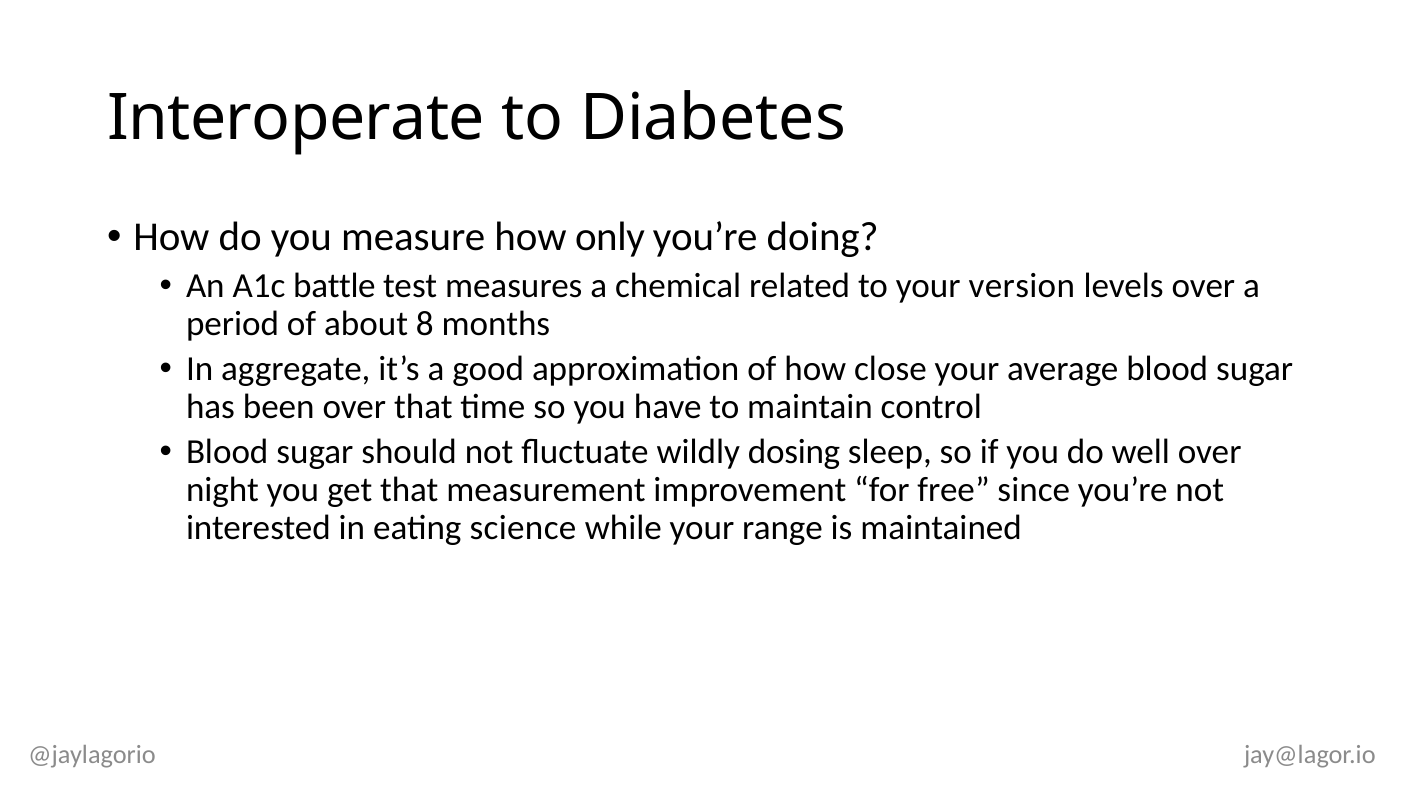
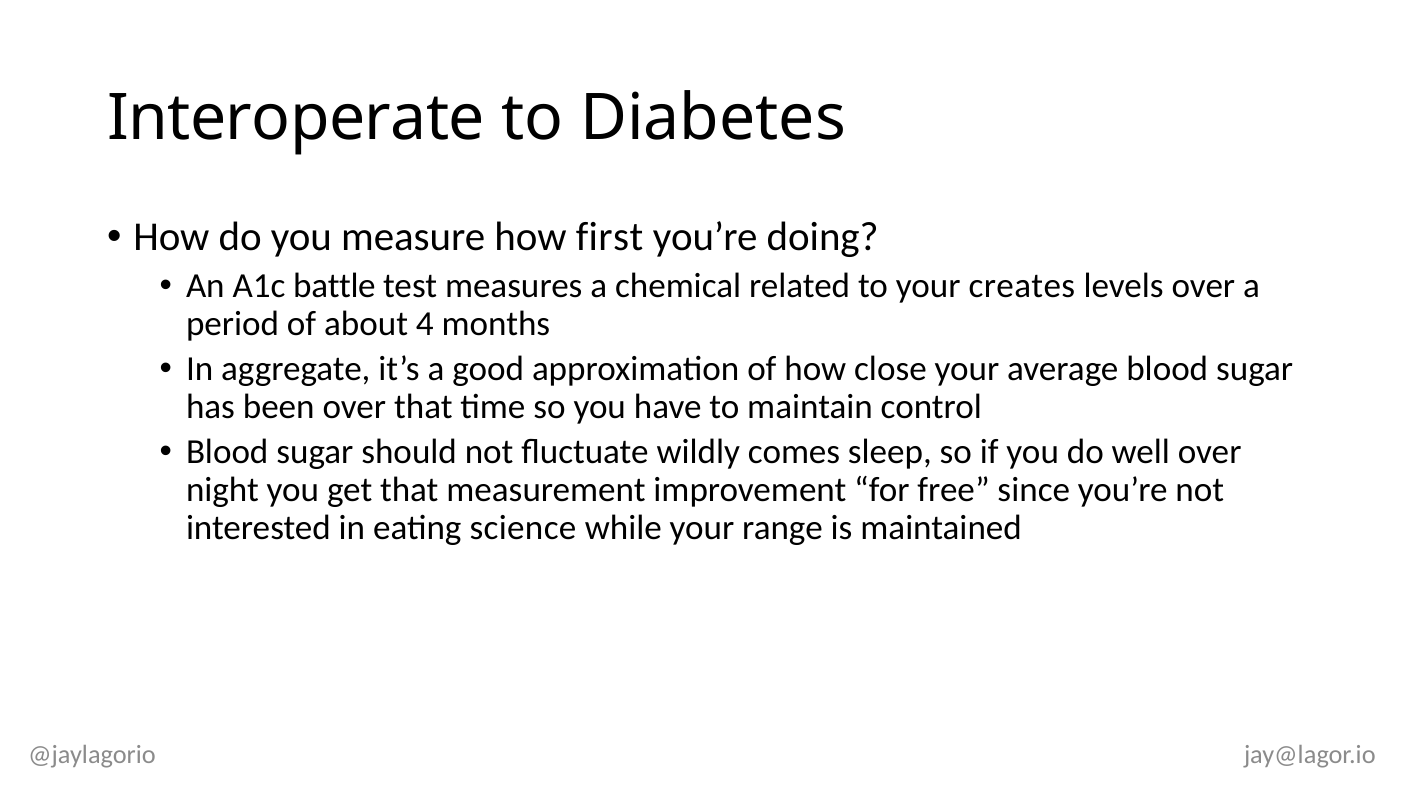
only: only -> first
version: version -> creates
8: 8 -> 4
dosing: dosing -> comes
